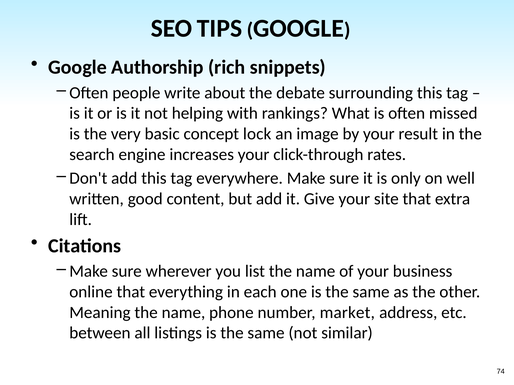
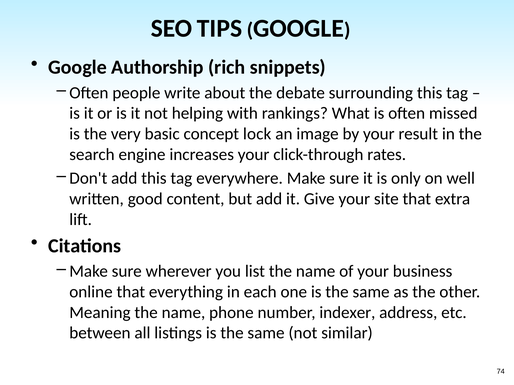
market: market -> indexer
